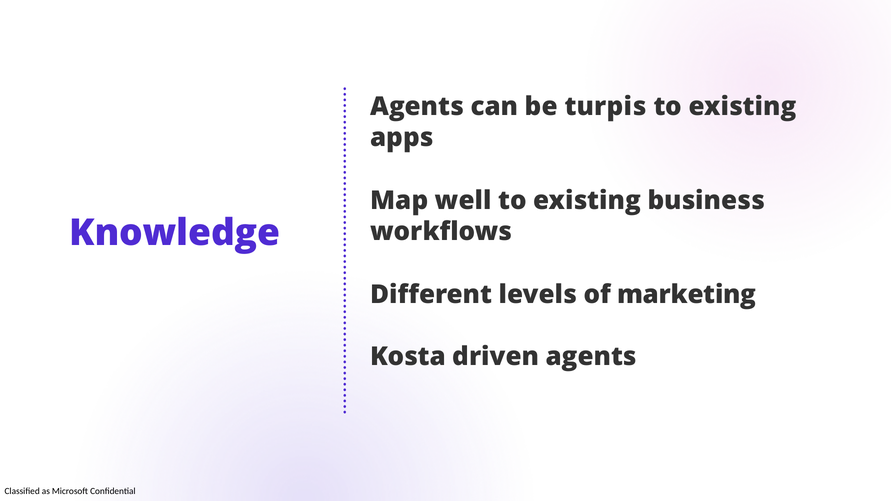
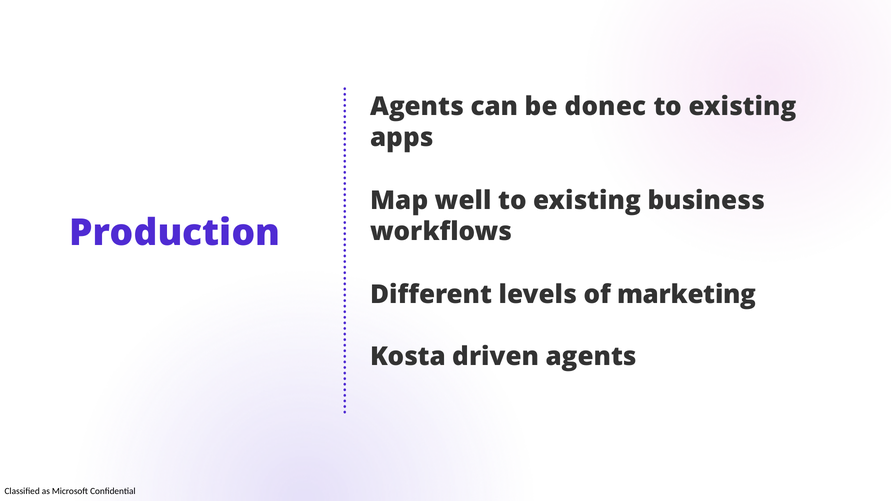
turpis: turpis -> donec
Knowledge: Knowledge -> Production
